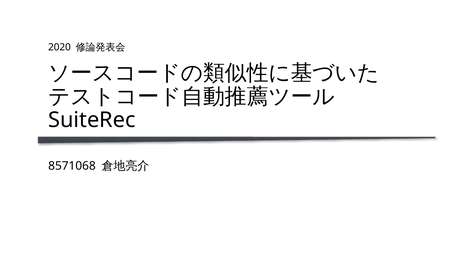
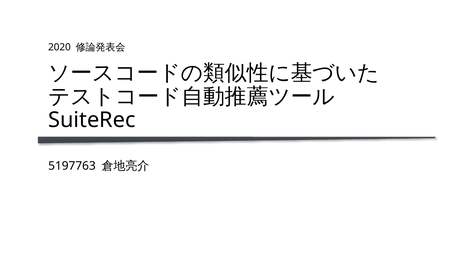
8571068: 8571068 -> 5197763
